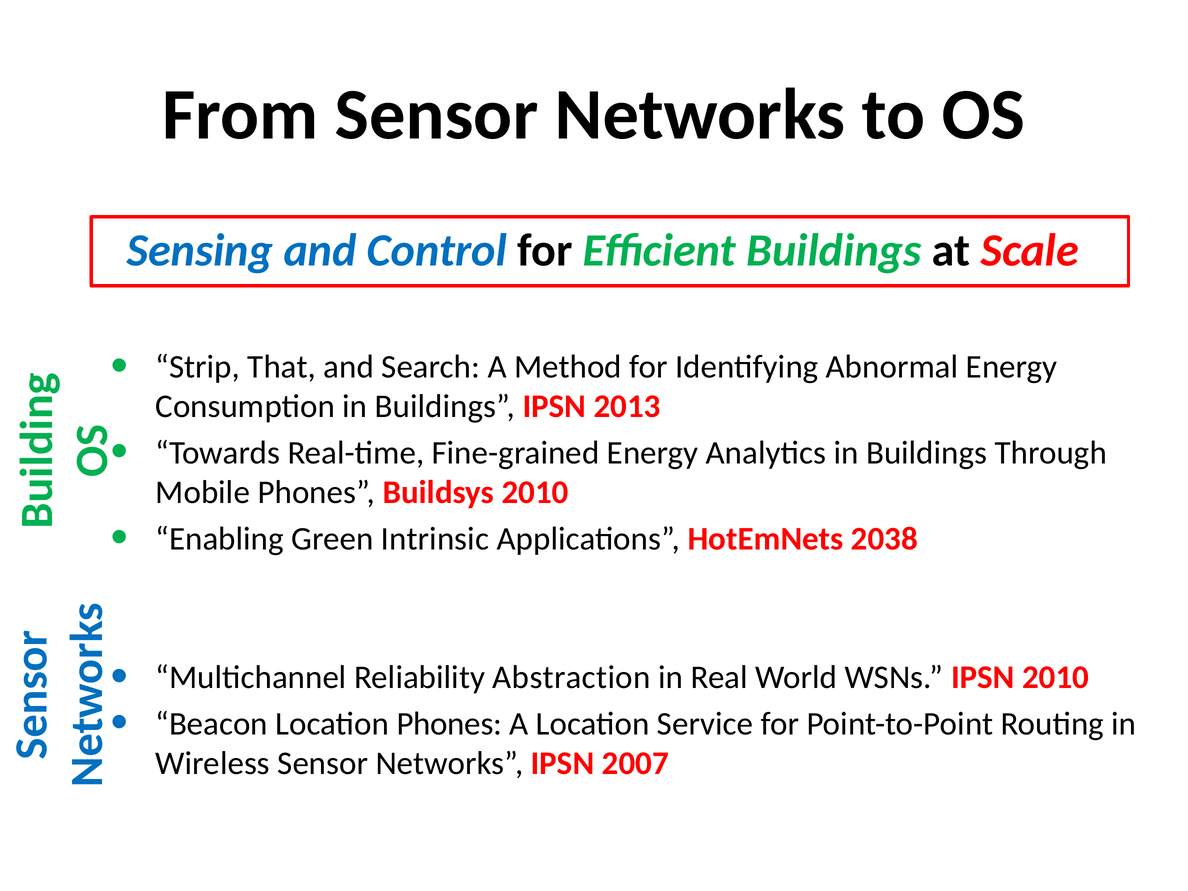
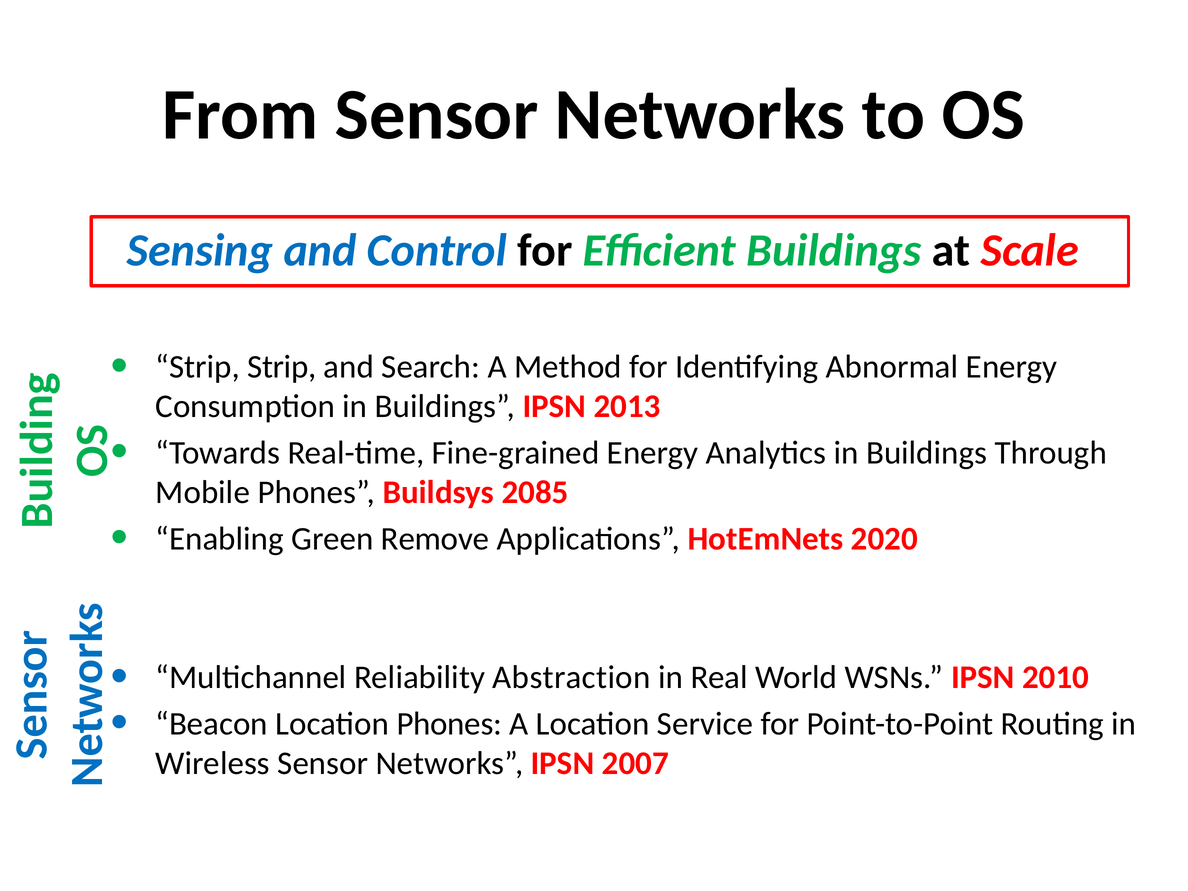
Strip That: That -> Strip
Buildsys 2010: 2010 -> 2085
Intrinsic: Intrinsic -> Remove
2038: 2038 -> 2020
